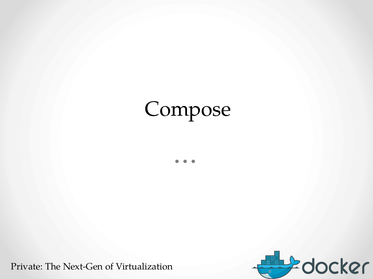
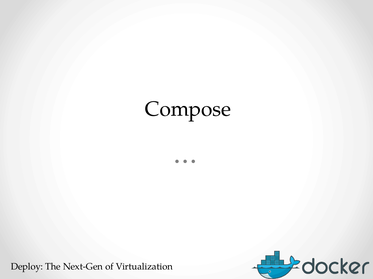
Private: Private -> Deploy
